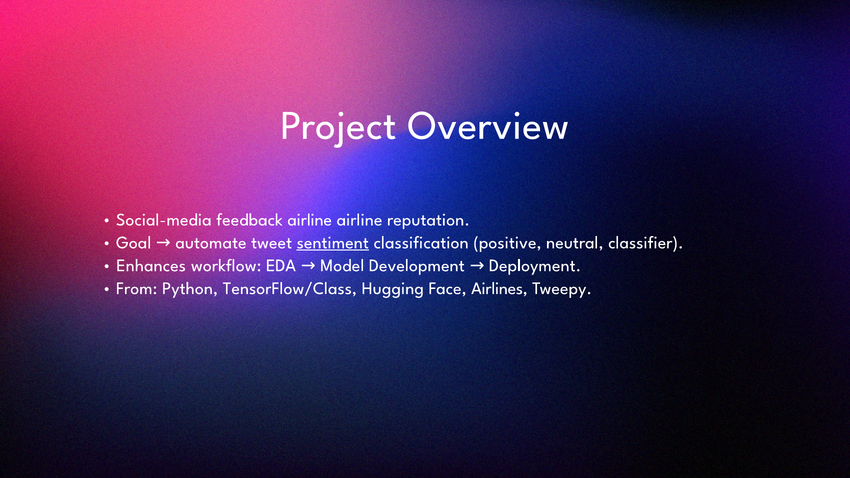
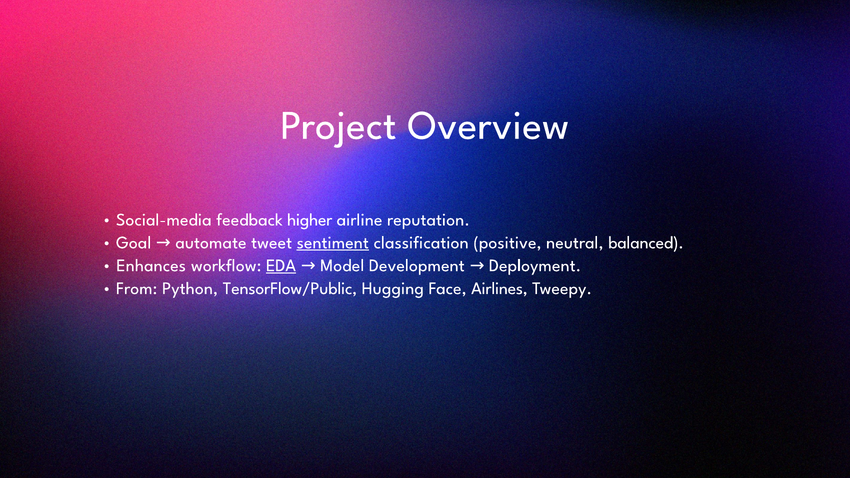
feedback airline: airline -> higher
classifier: classifier -> balanced
EDA underline: none -> present
TensorFlow/Class: TensorFlow/Class -> TensorFlow/Public
